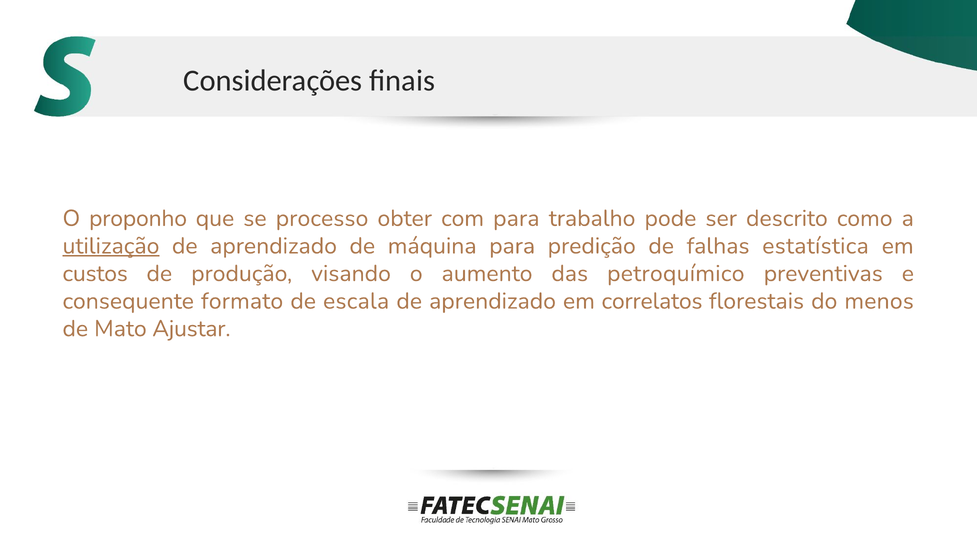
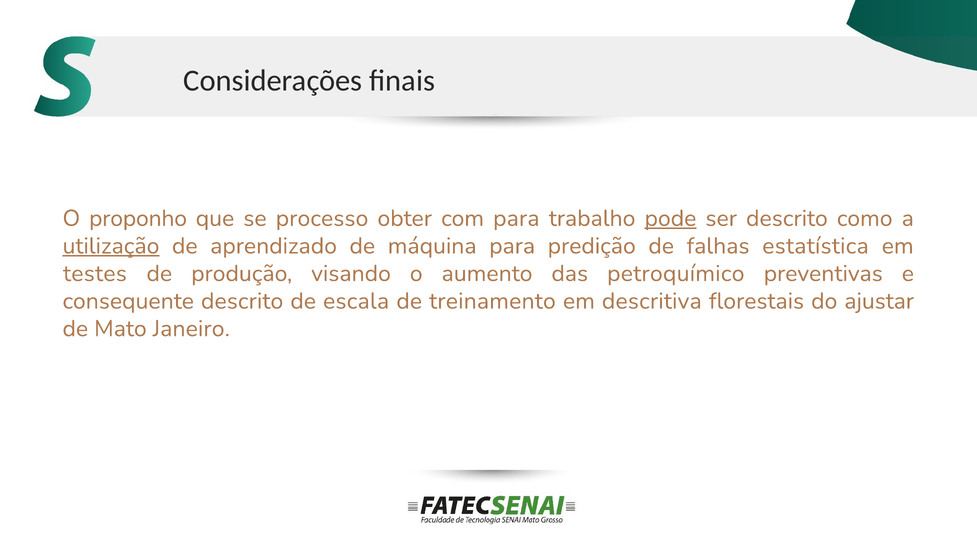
pode underline: none -> present
custos: custos -> testes
consequente formato: formato -> descrito
aprendizado at (493, 301): aprendizado -> treinamento
correlatos: correlatos -> descritiva
menos: menos -> ajustar
Ajustar: Ajustar -> Janeiro
